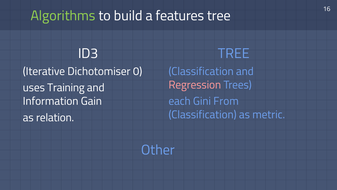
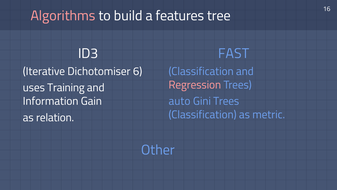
Algorithms colour: light green -> pink
TREE at (234, 53): TREE -> FAST
0: 0 -> 6
each: each -> auto
Gini From: From -> Trees
